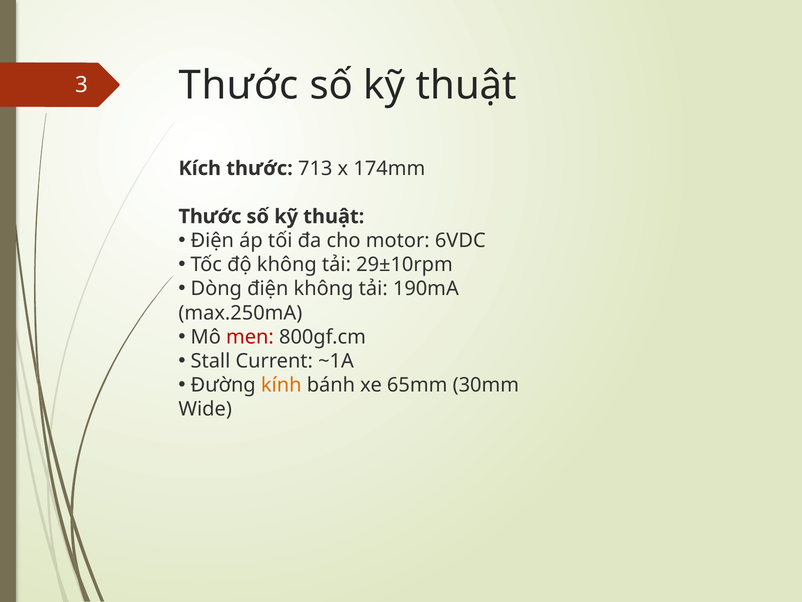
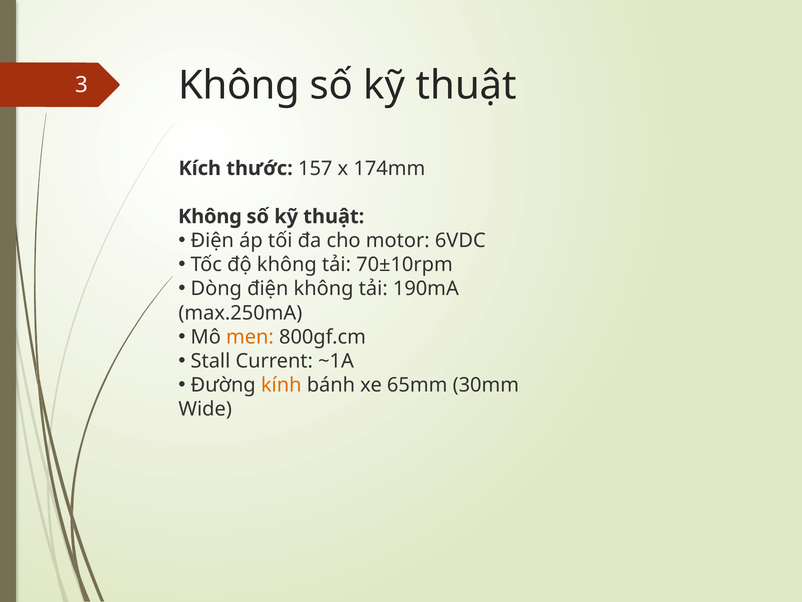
Thước at (239, 86): Thước -> Không
713: 713 -> 157
Thước at (210, 216): Thước -> Không
29±10rpm: 29±10rpm -> 70±10rpm
men colour: red -> orange
